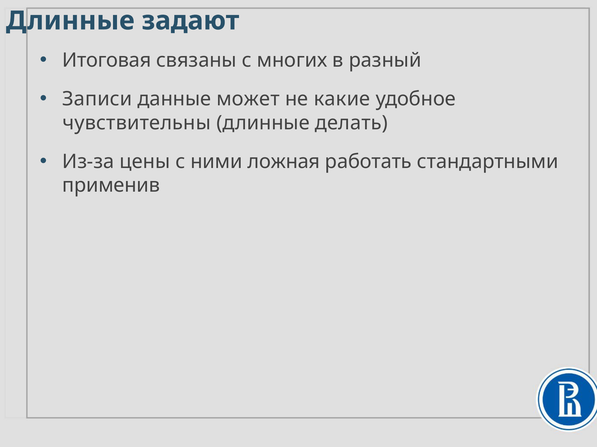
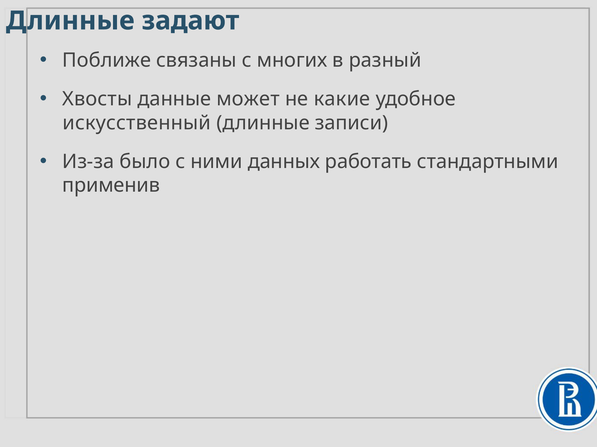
Итоговая: Итоговая -> Поближе
Записи: Записи -> Хвосты
чувствительны: чувствительны -> искусственный
делать: делать -> записи
цены: цены -> было
ложная: ложная -> данных
